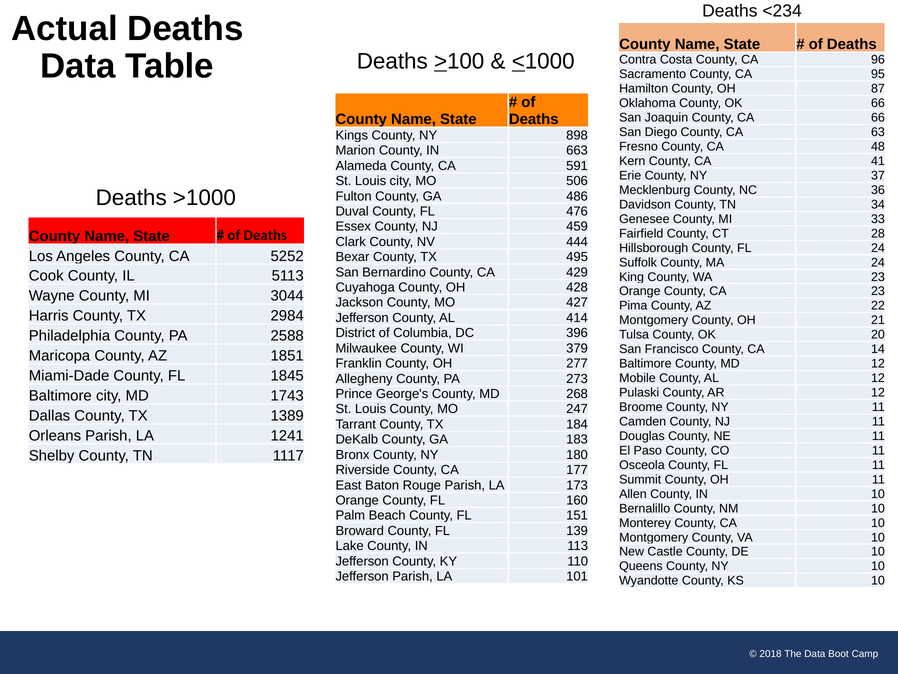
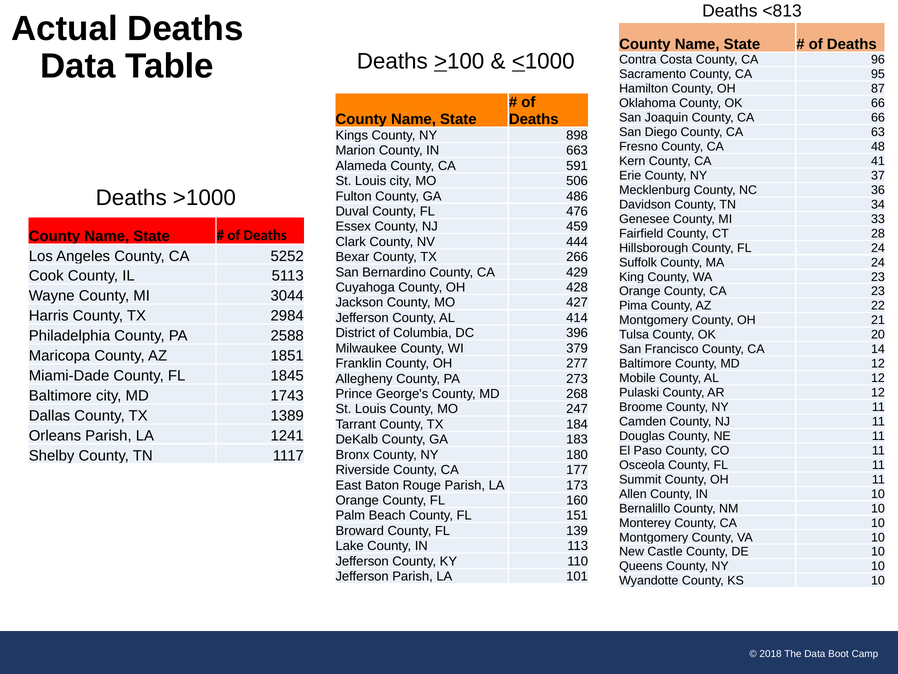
<234: <234 -> <813
495: 495 -> 266
